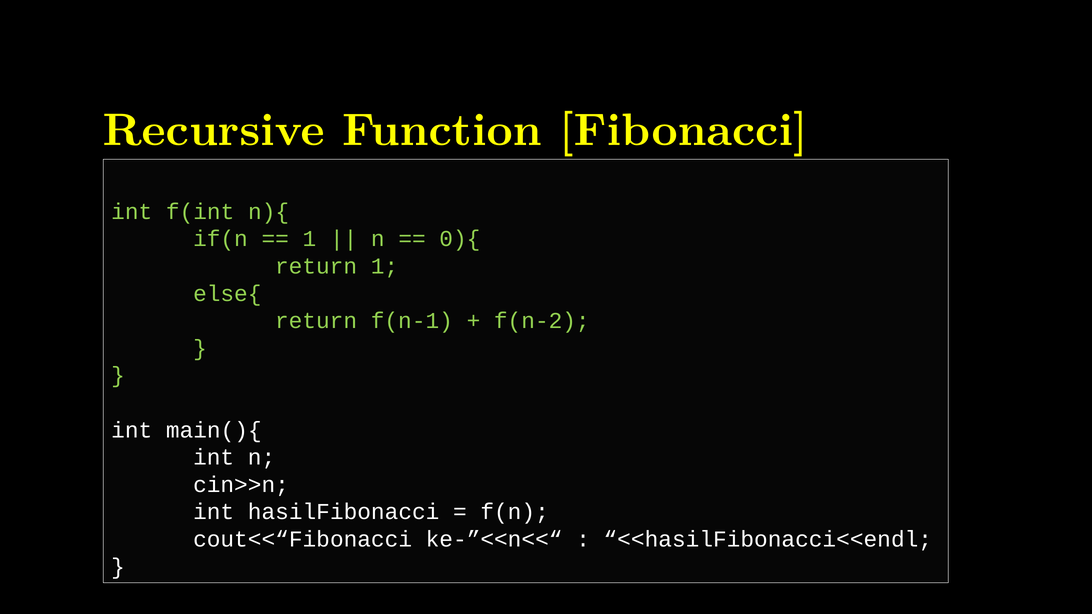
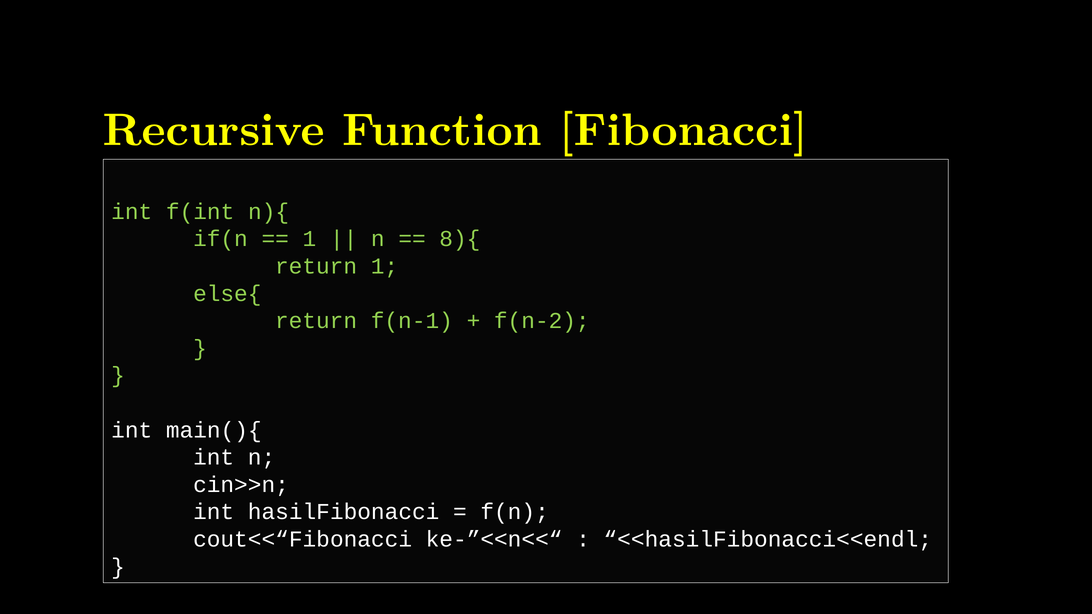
0){: 0){ -> 8){
